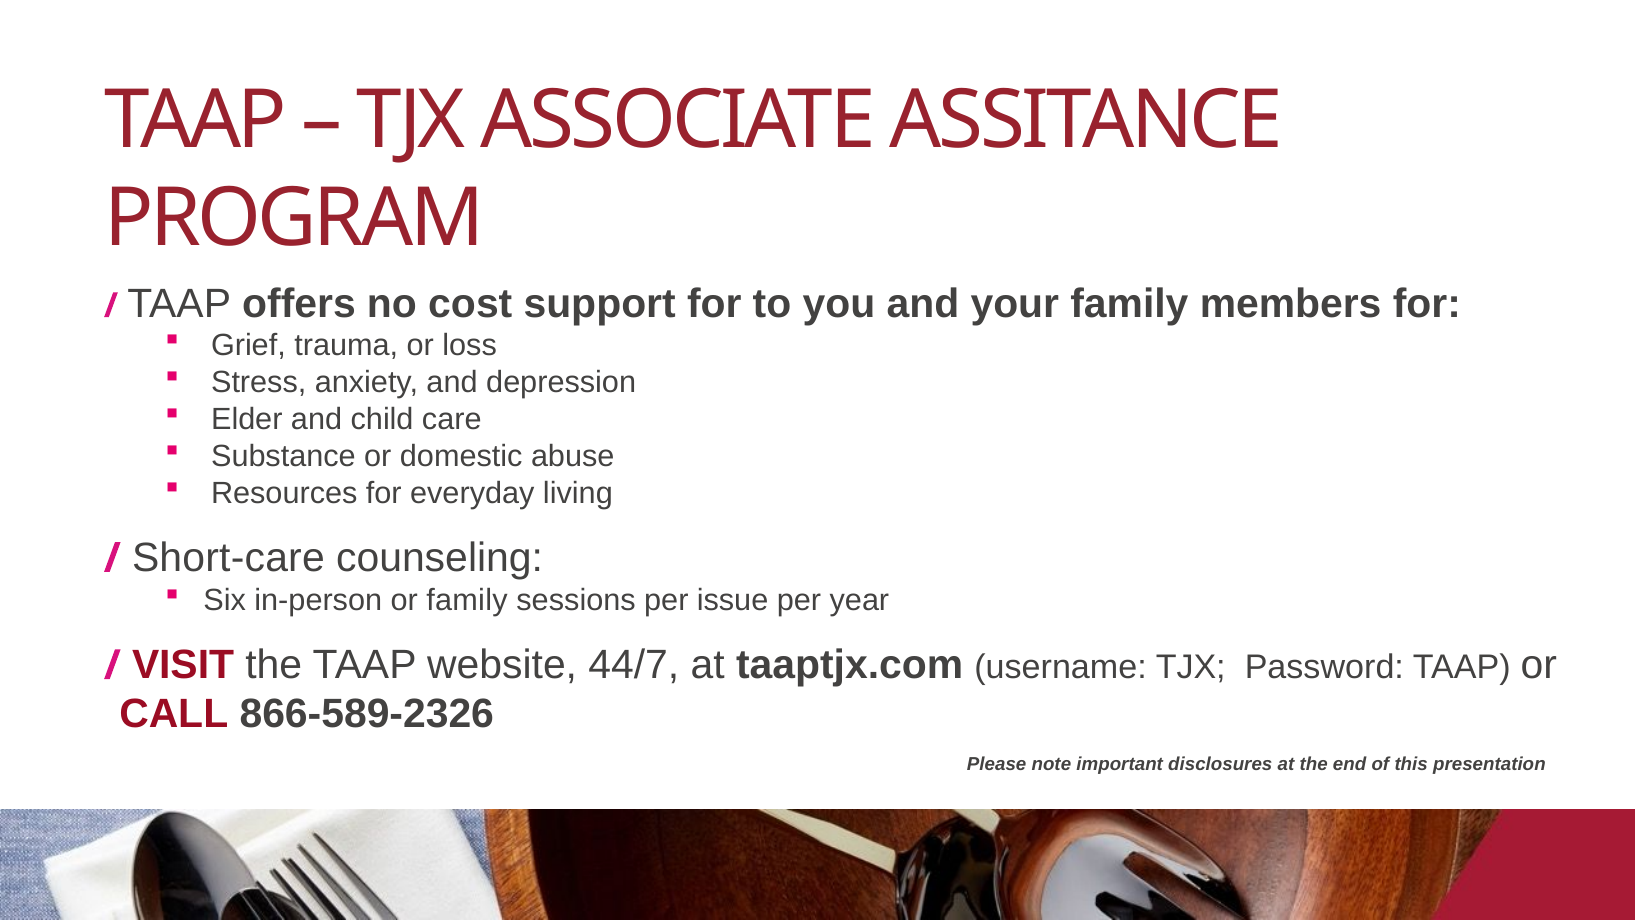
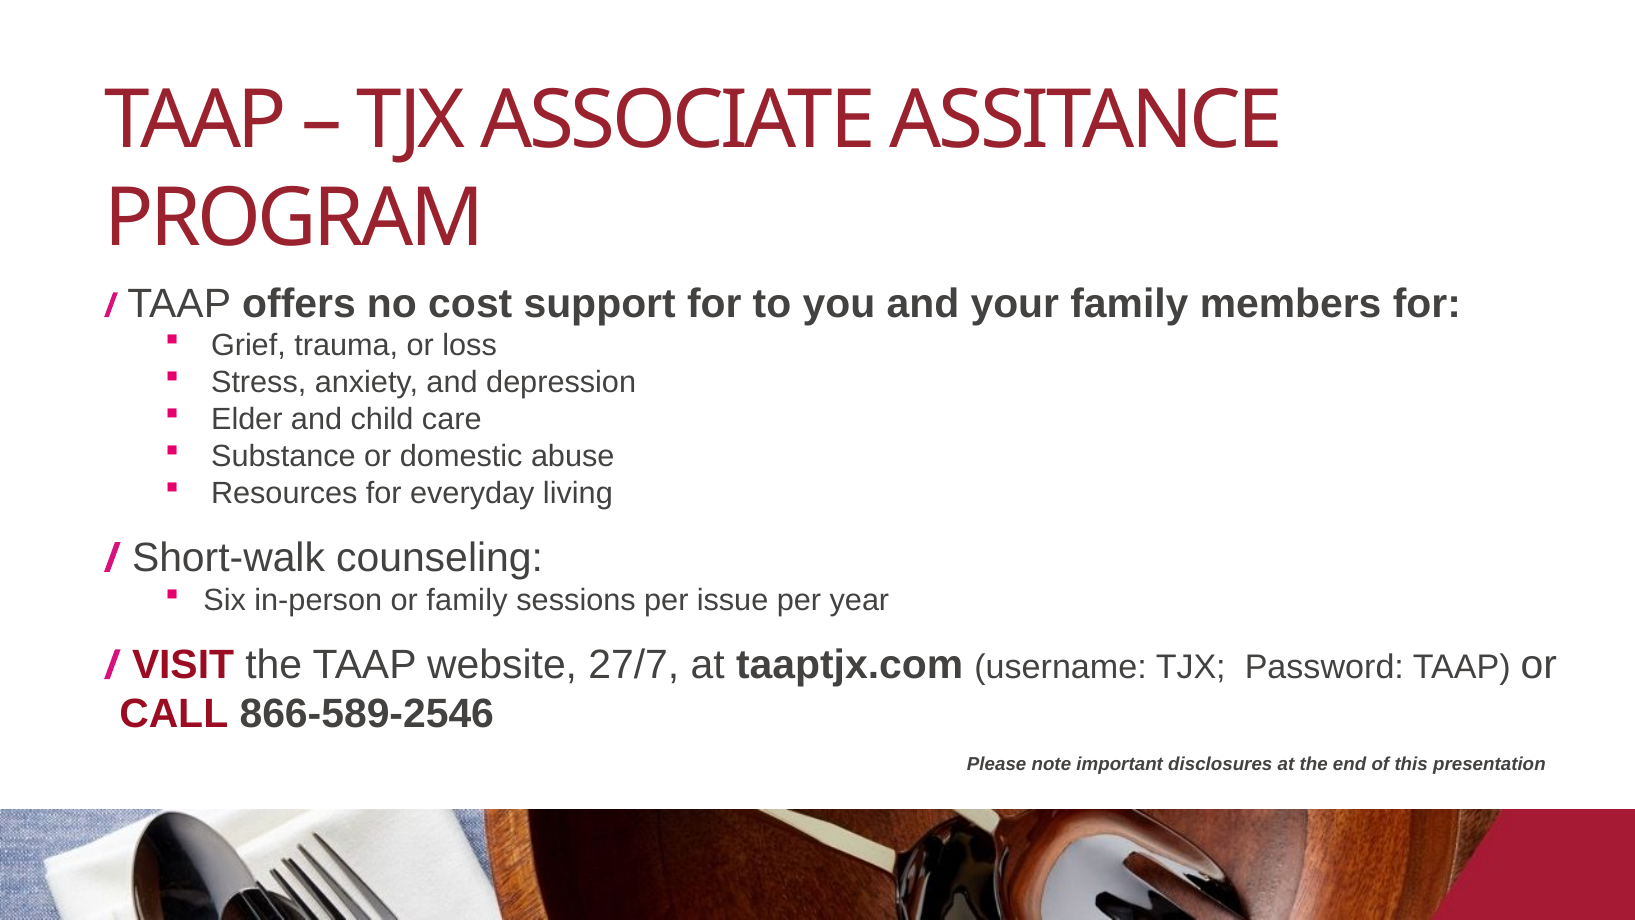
Short-care: Short-care -> Short-walk
44/7: 44/7 -> 27/7
866-589-2326: 866-589-2326 -> 866-589-2546
